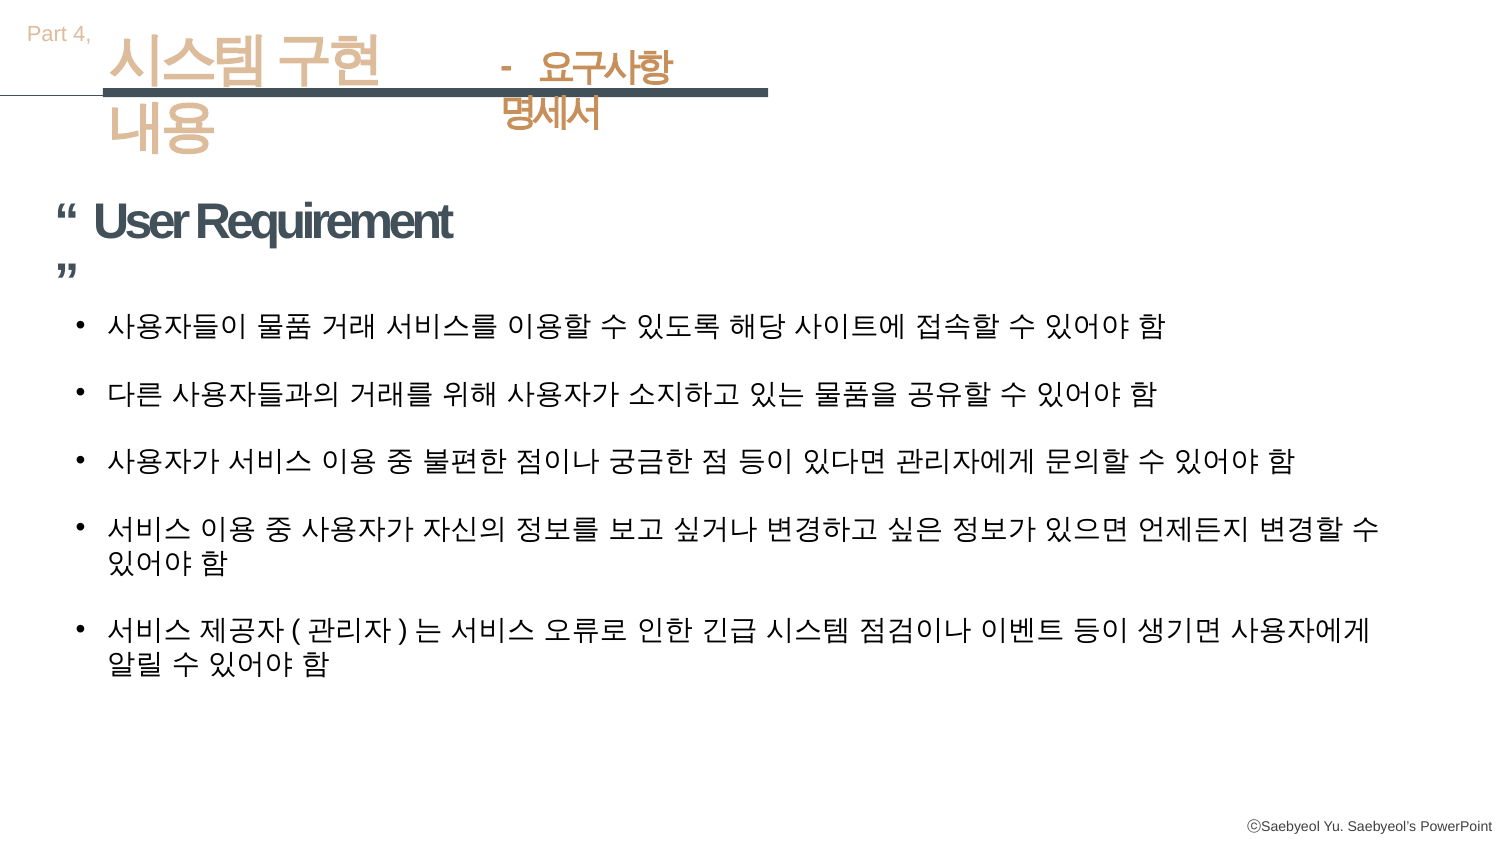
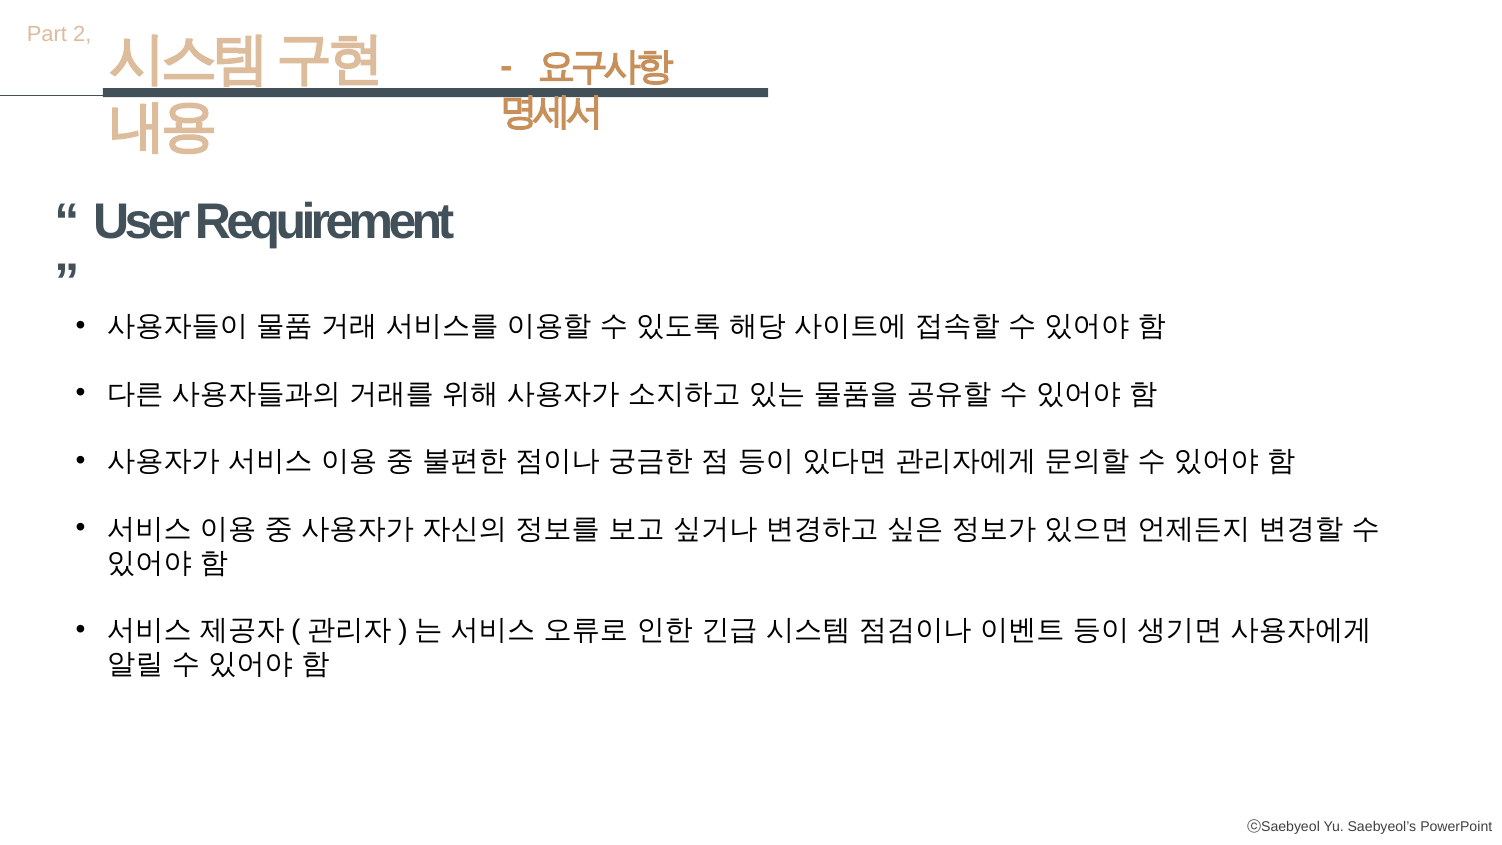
4: 4 -> 2
